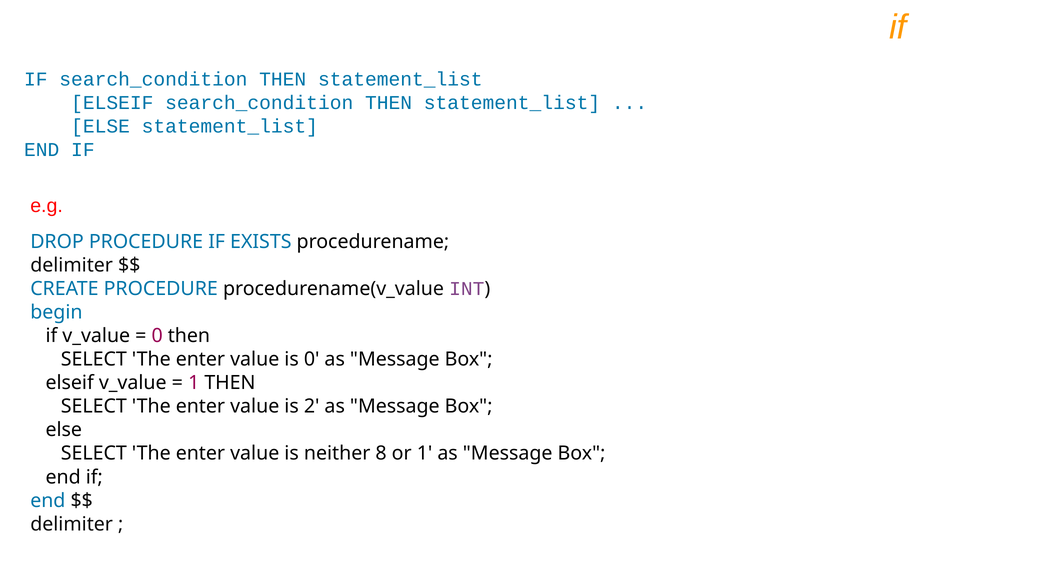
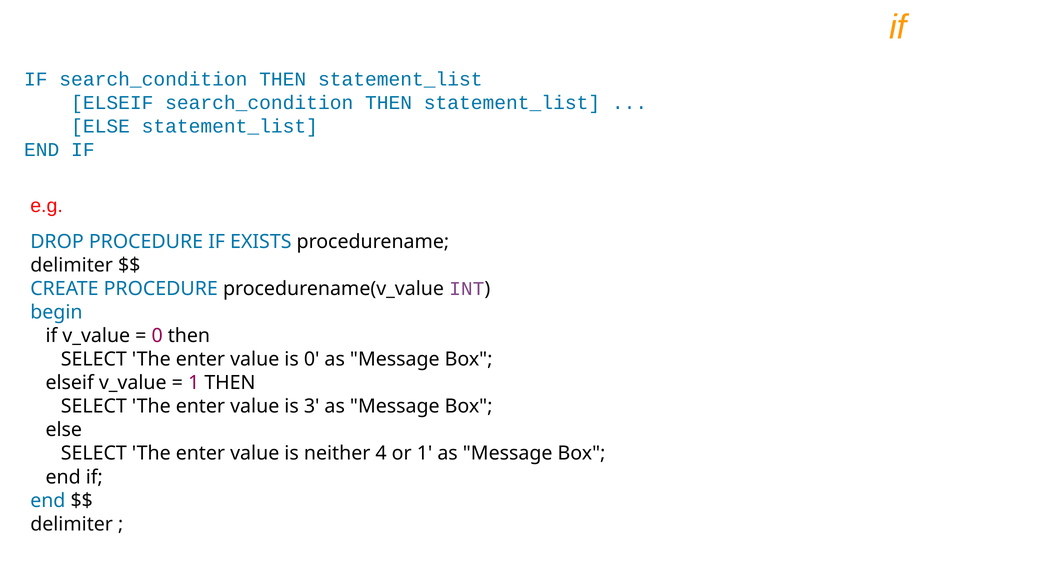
2: 2 -> 3
8: 8 -> 4
